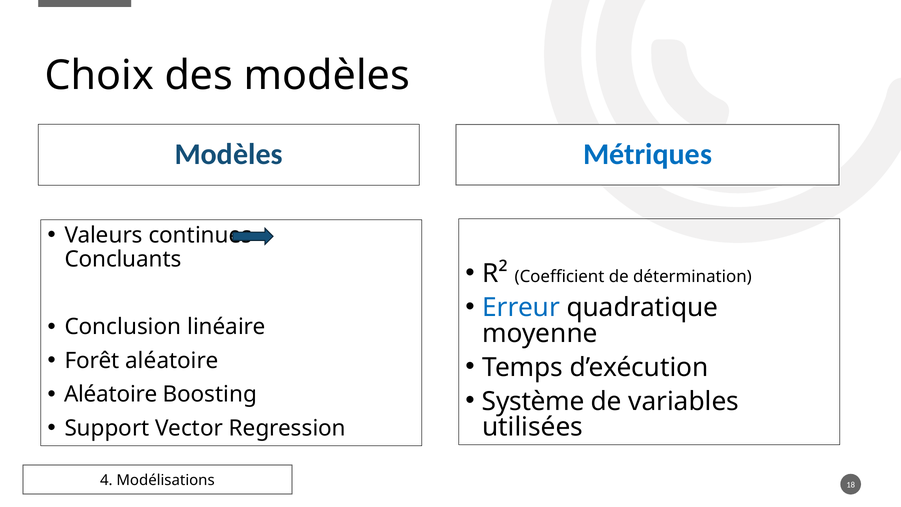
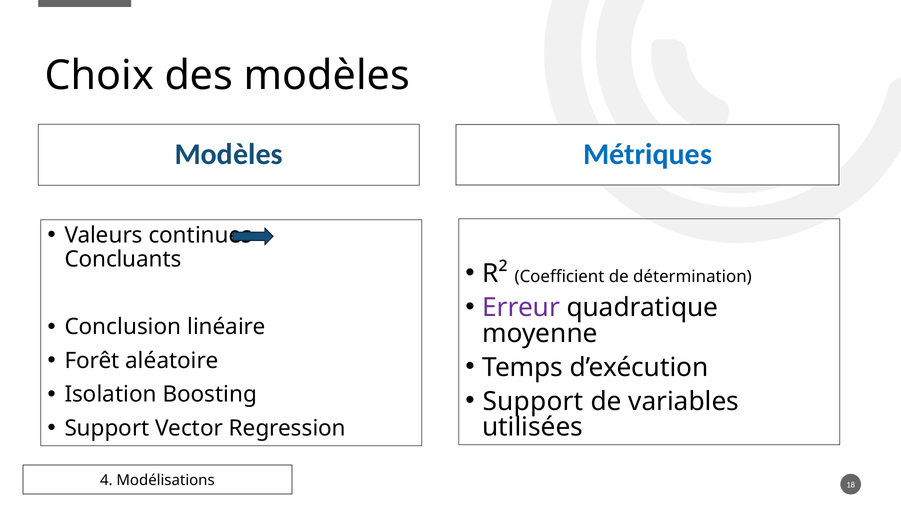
Erreur colour: blue -> purple
Aléatoire at (111, 394): Aléatoire -> Isolation
Système at (533, 401): Système -> Support
